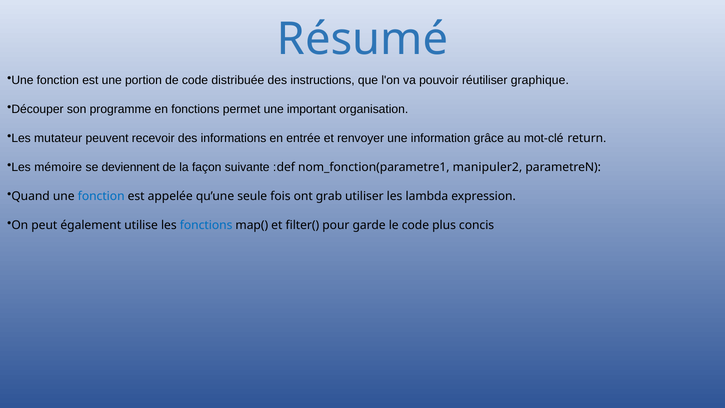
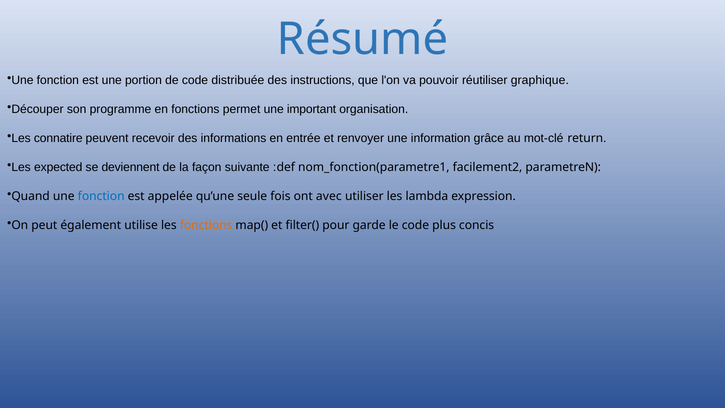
mutateur: mutateur -> connatire
mémoire: mémoire -> expected
manipuler2: manipuler2 -> facilement2
grab: grab -> avec
fonctions at (206, 225) colour: blue -> orange
